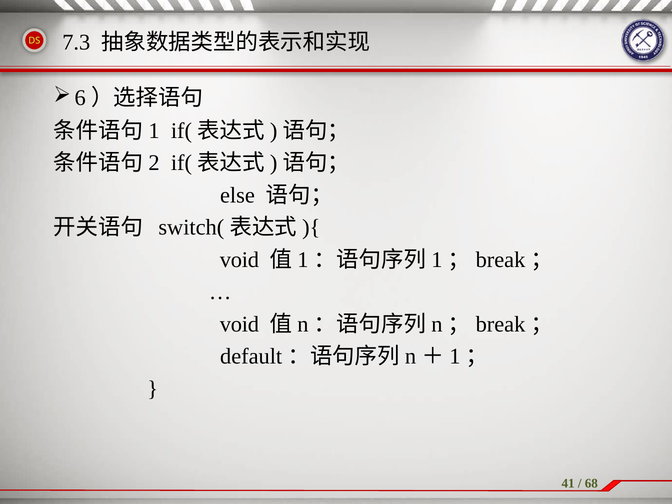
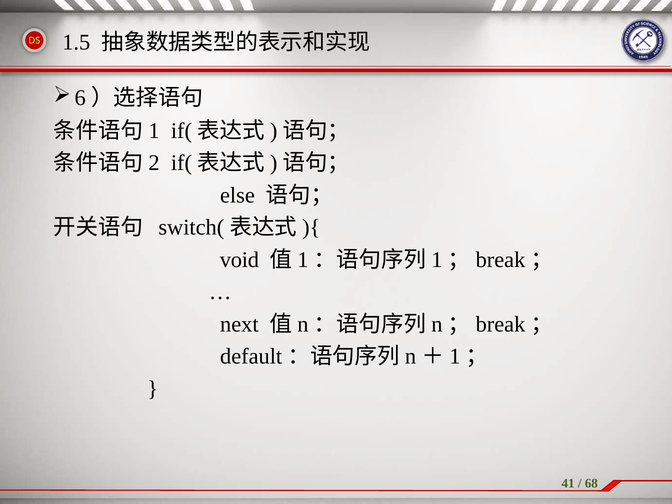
7.3: 7.3 -> 1.5
void at (239, 324): void -> next
